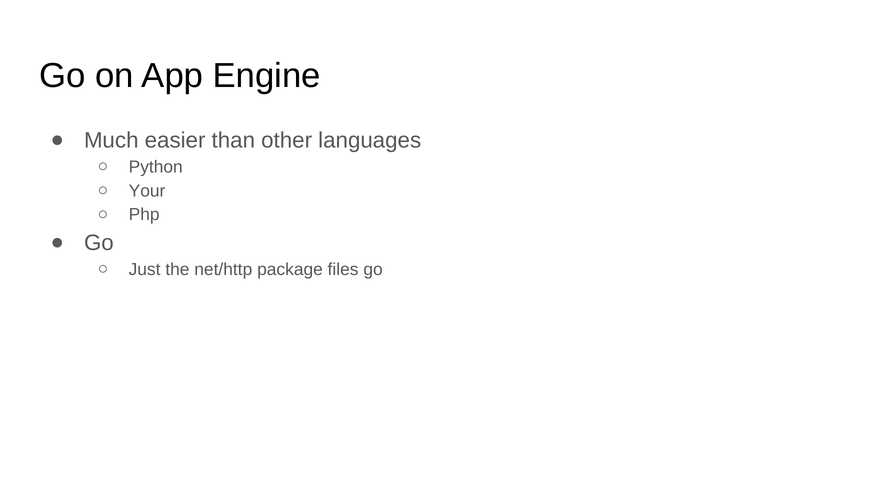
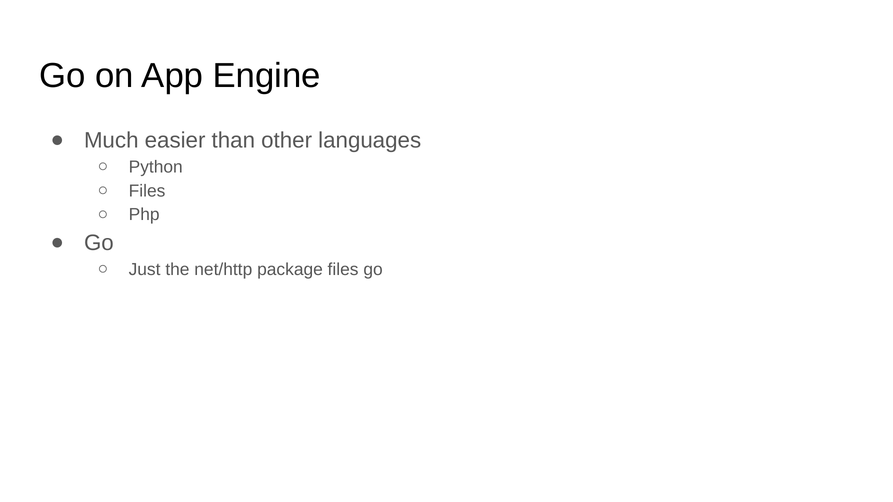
Your at (147, 191): Your -> Files
